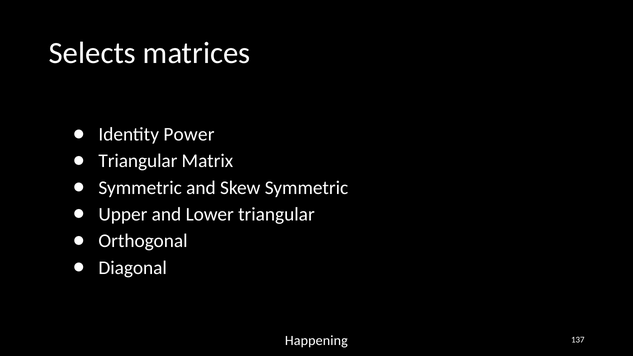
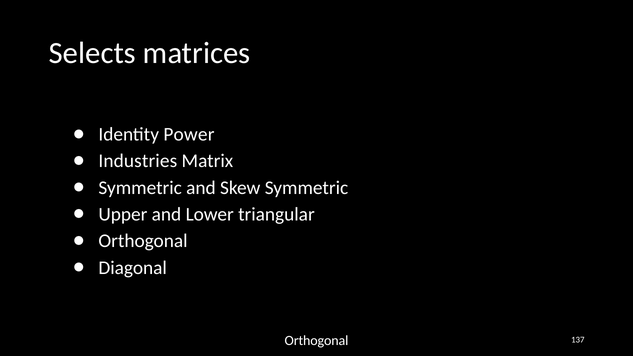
Triangular at (138, 161): Triangular -> Industries
Happening at (316, 340): Happening -> Orthogonal
